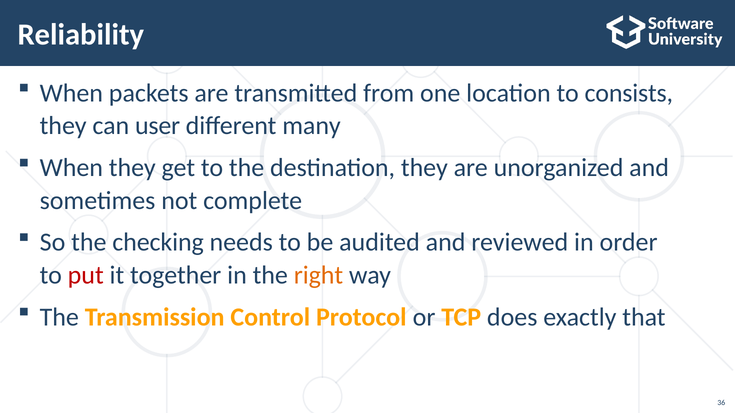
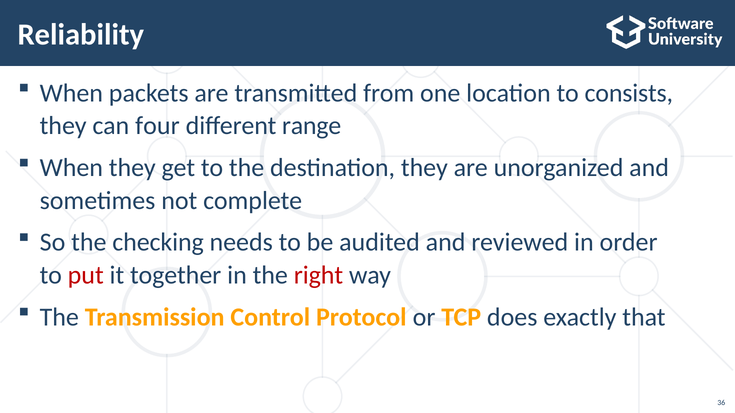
user: user -> four
many: many -> range
right colour: orange -> red
